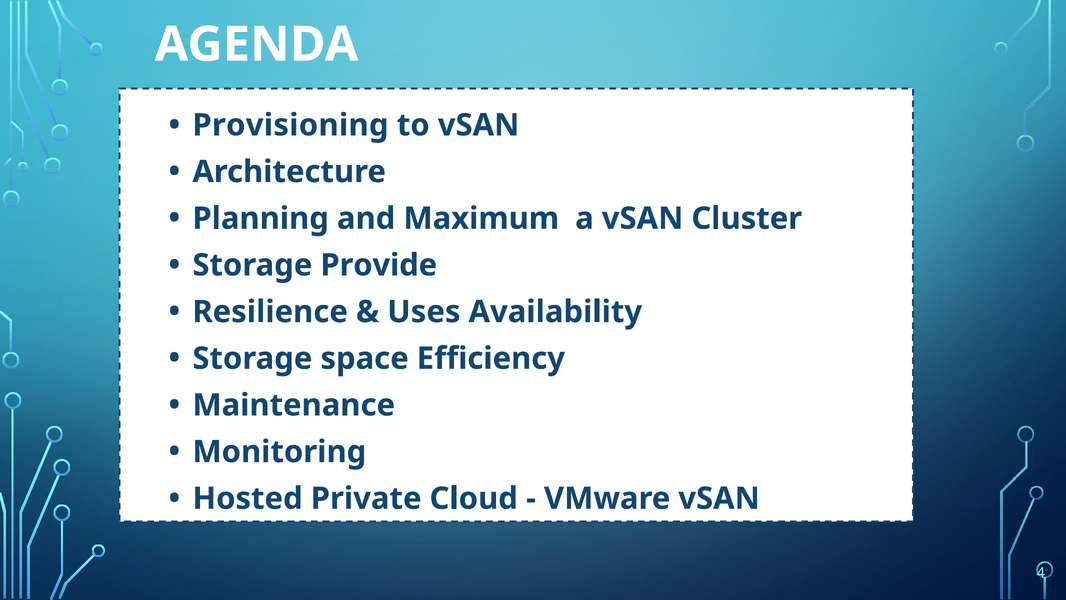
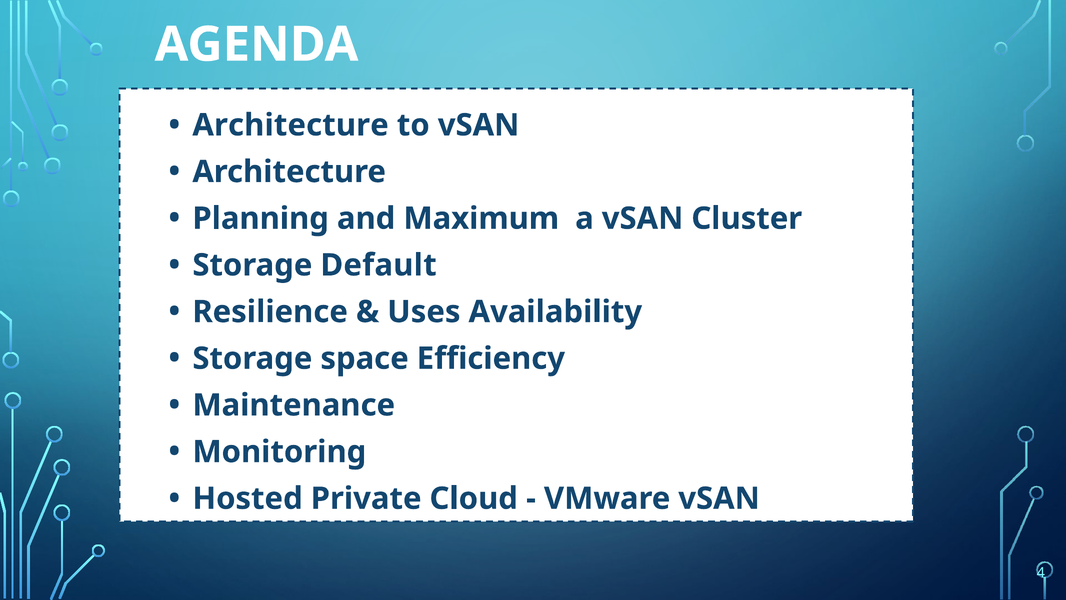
Provisioning at (290, 125): Provisioning -> Architecture
Provide: Provide -> Default
